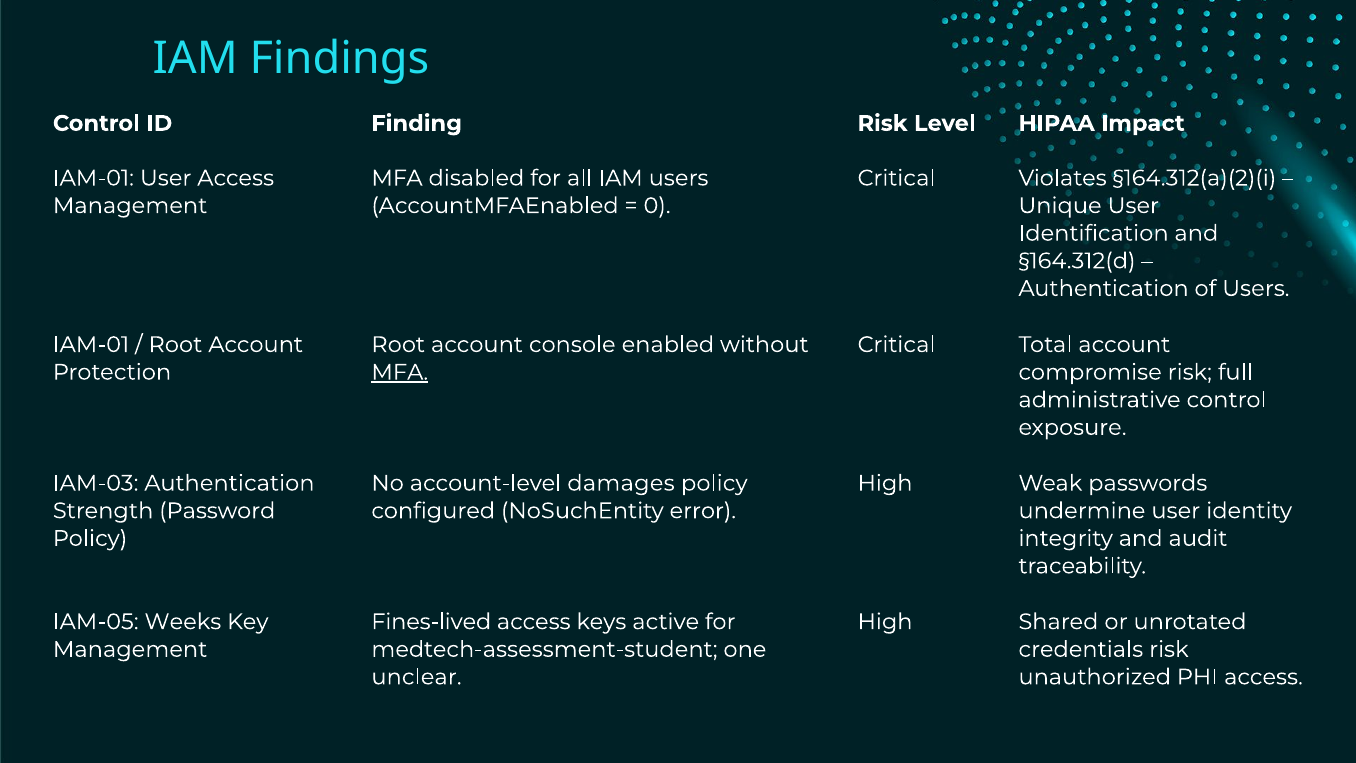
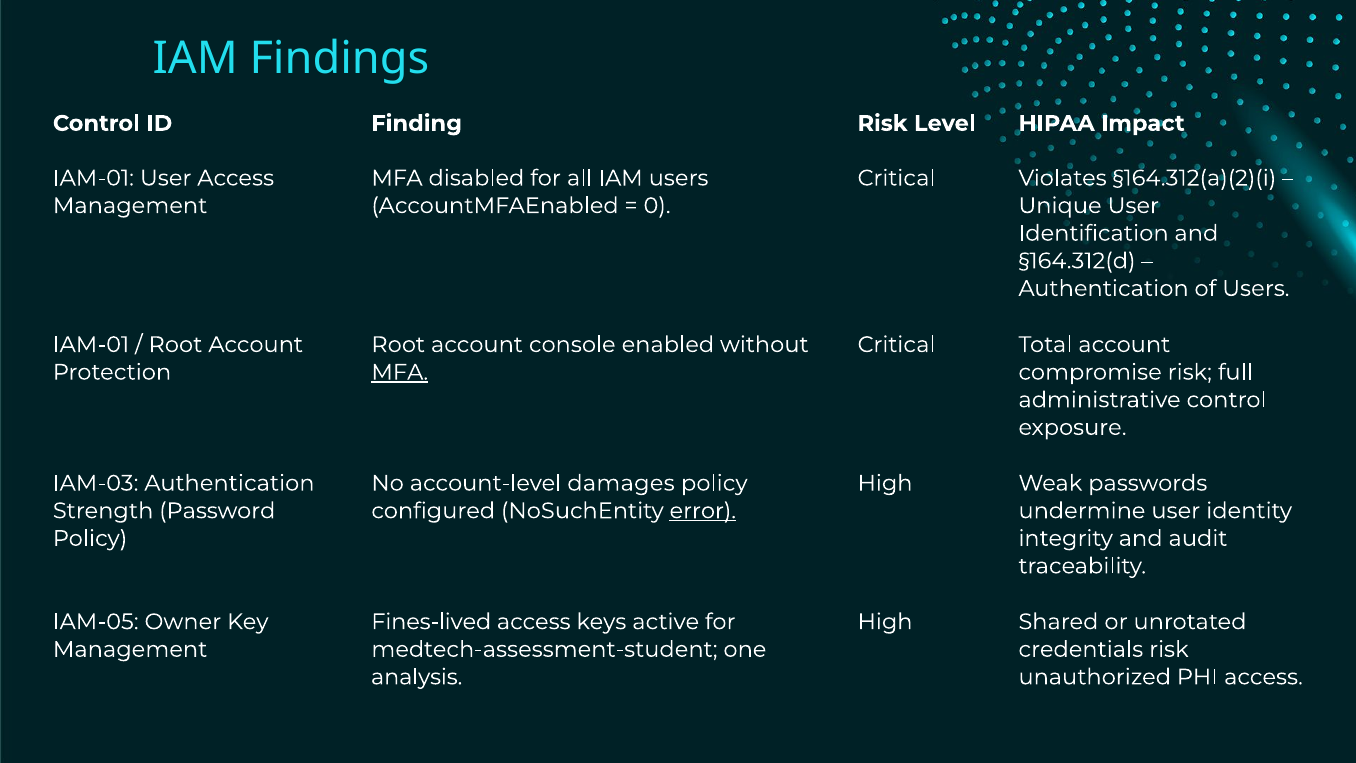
error underline: none -> present
Weeks: Weeks -> Owner
unclear: unclear -> analysis
